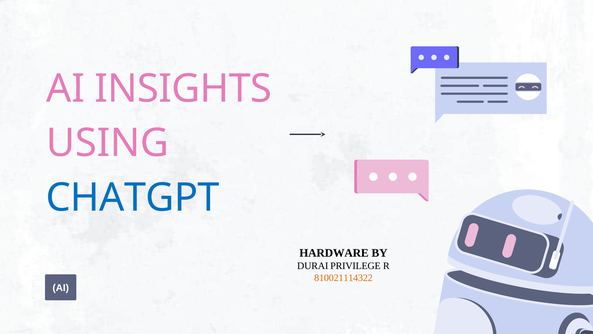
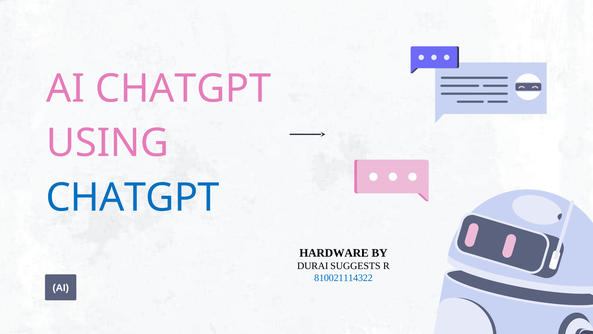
AI INSIGHTS: INSIGHTS -> CHATGPT
PRIVILEGE: PRIVILEGE -> SUGGESTS
810021114322 colour: orange -> blue
